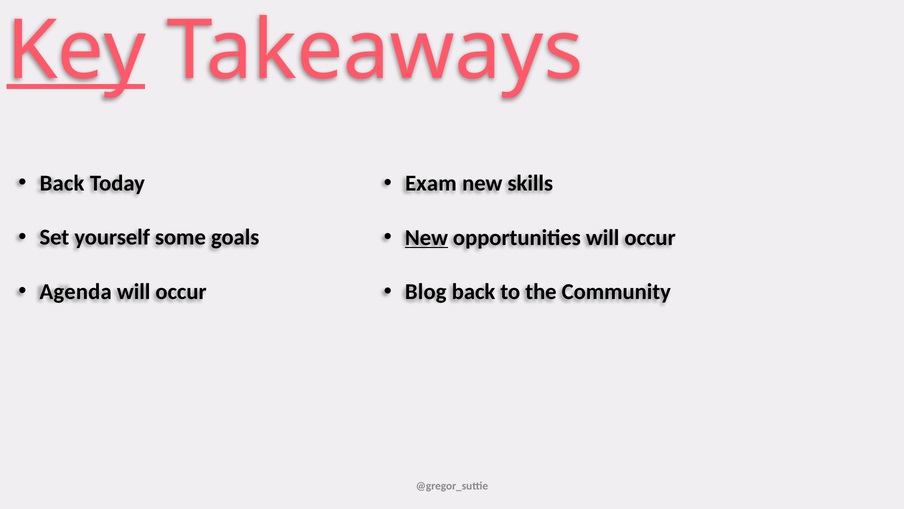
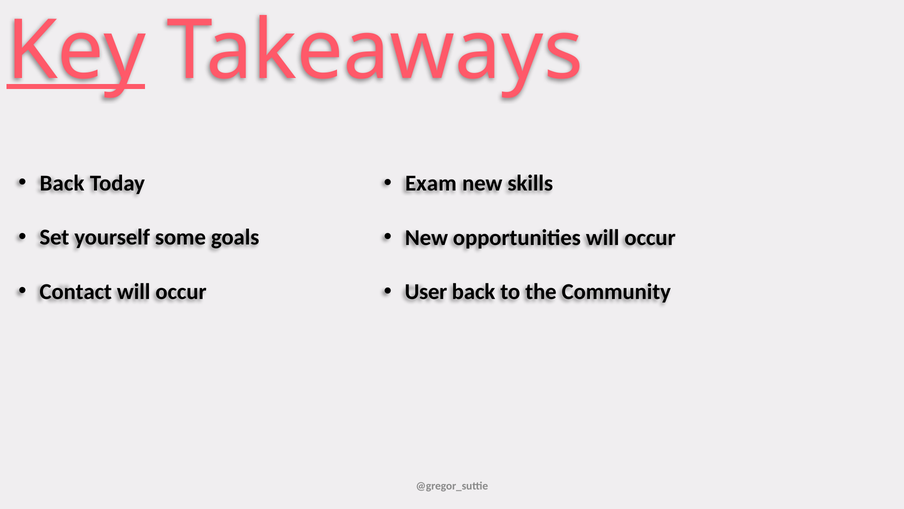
New at (426, 237) underline: present -> none
Agenda: Agenda -> Contact
Blog: Blog -> User
